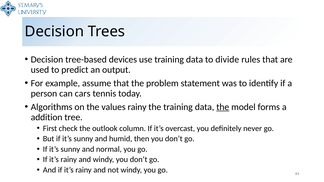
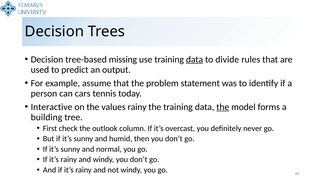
devices: devices -> missing
data at (195, 60) underline: none -> present
Algorithms: Algorithms -> Interactive
addition: addition -> building
